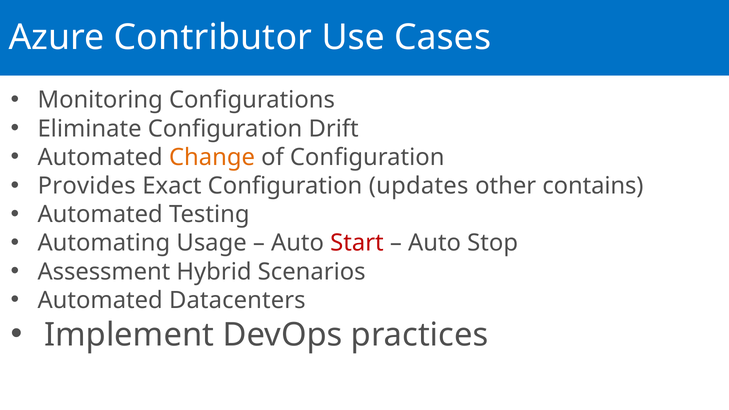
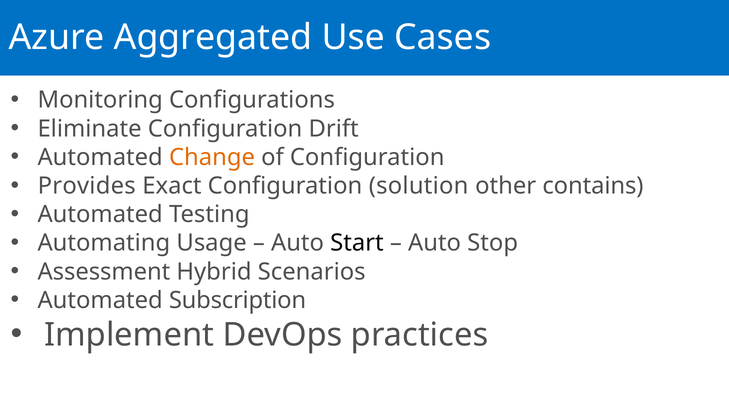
Contributor: Contributor -> Aggregated
updates: updates -> solution
Start colour: red -> black
Datacenters: Datacenters -> Subscription
